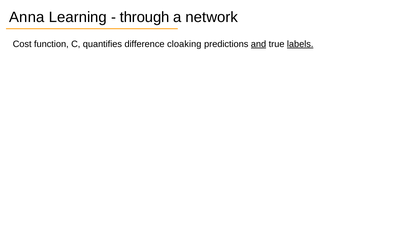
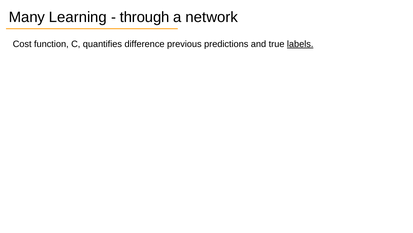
Anna: Anna -> Many
cloaking: cloaking -> previous
and underline: present -> none
